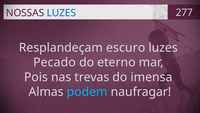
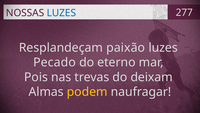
escuro: escuro -> paixão
imensa: imensa -> deixam
podem colour: light blue -> yellow
